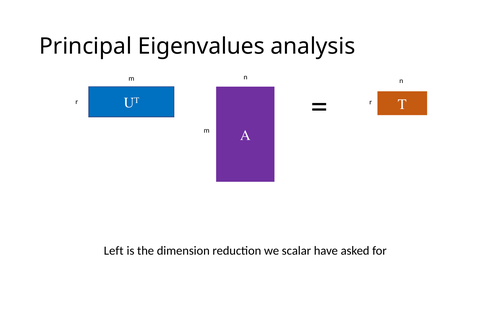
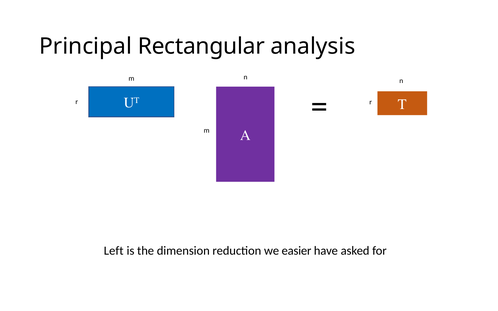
Eigenvalues: Eigenvalues -> Rectangular
scalar: scalar -> easier
